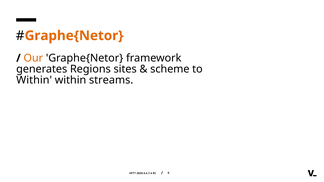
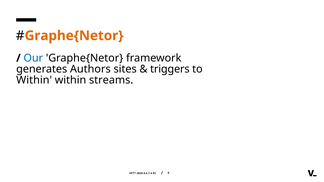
Our colour: orange -> blue
Regions: Regions -> Authors
scheme: scheme -> triggers
